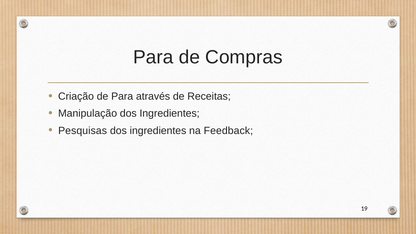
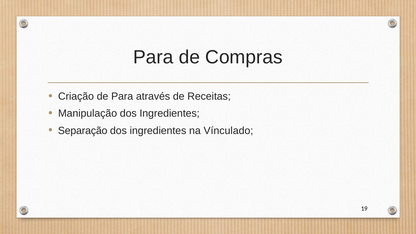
Pesquisas: Pesquisas -> Separação
Feedback: Feedback -> Vínculado
